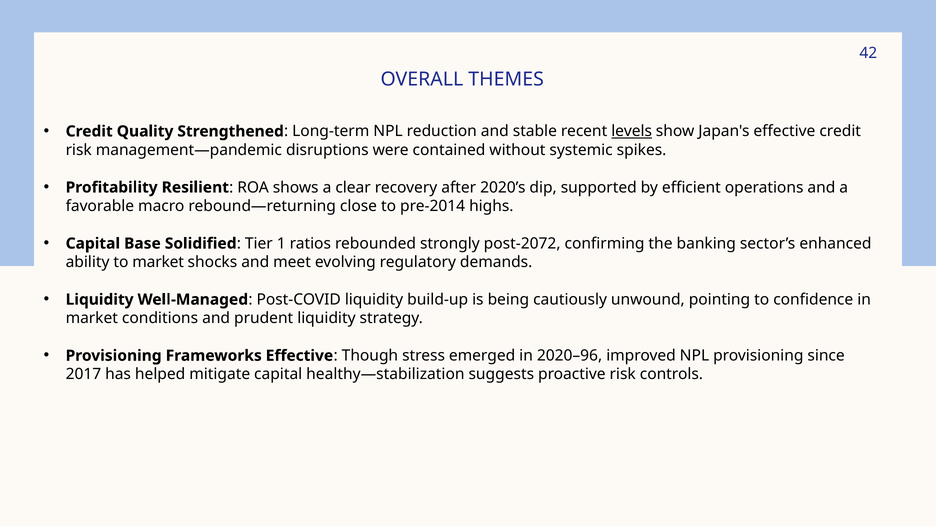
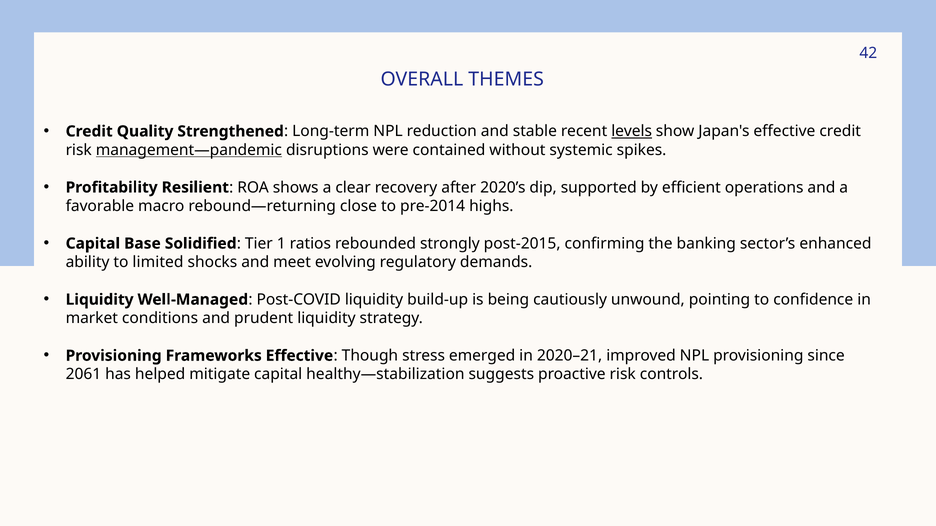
management—pandemic underline: none -> present
post-2072: post-2072 -> post-2015
to market: market -> limited
2020–96: 2020–96 -> 2020–21
2017: 2017 -> 2061
